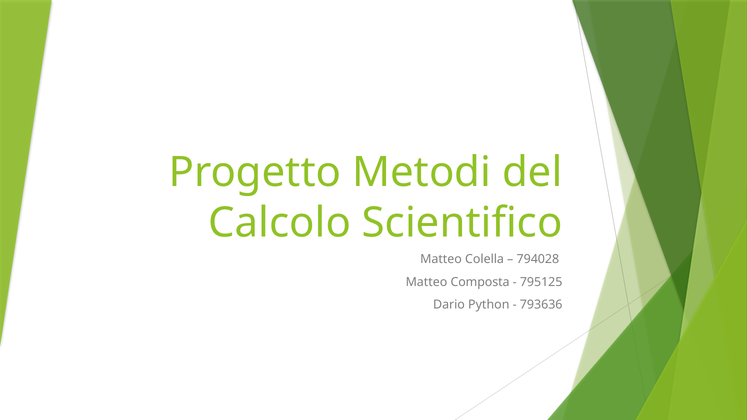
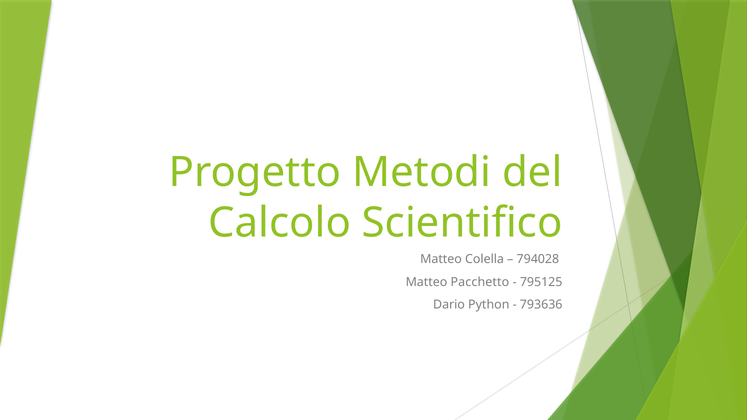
Composta: Composta -> Pacchetto
